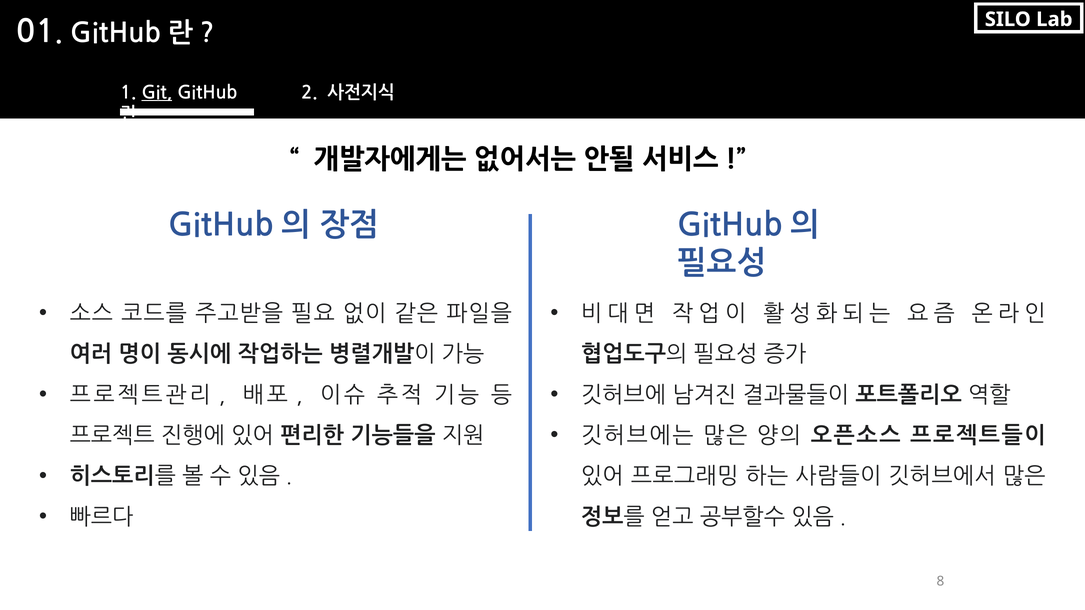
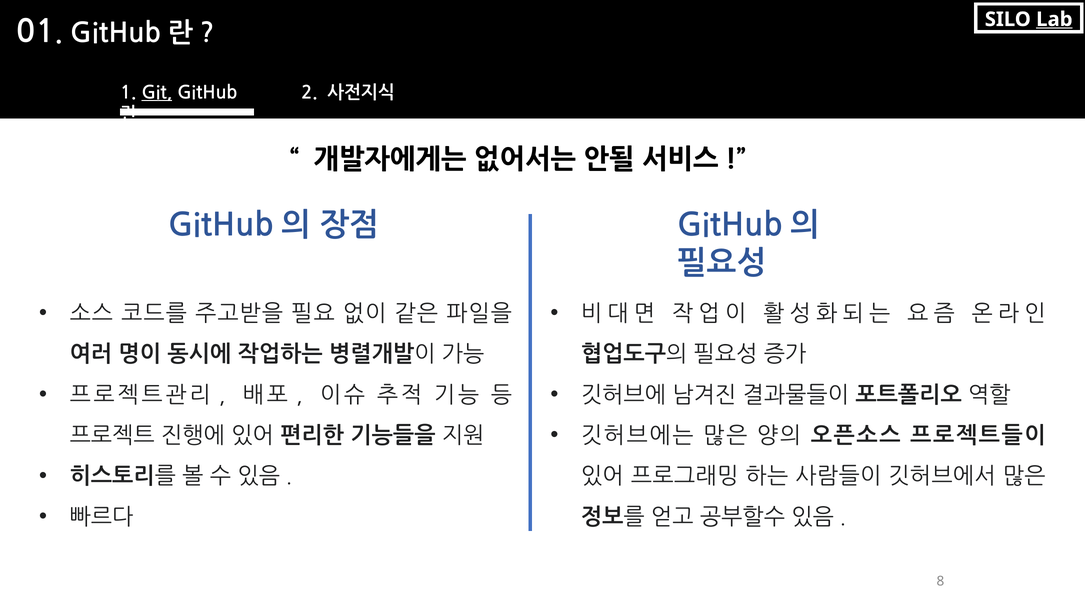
Lab underline: none -> present
